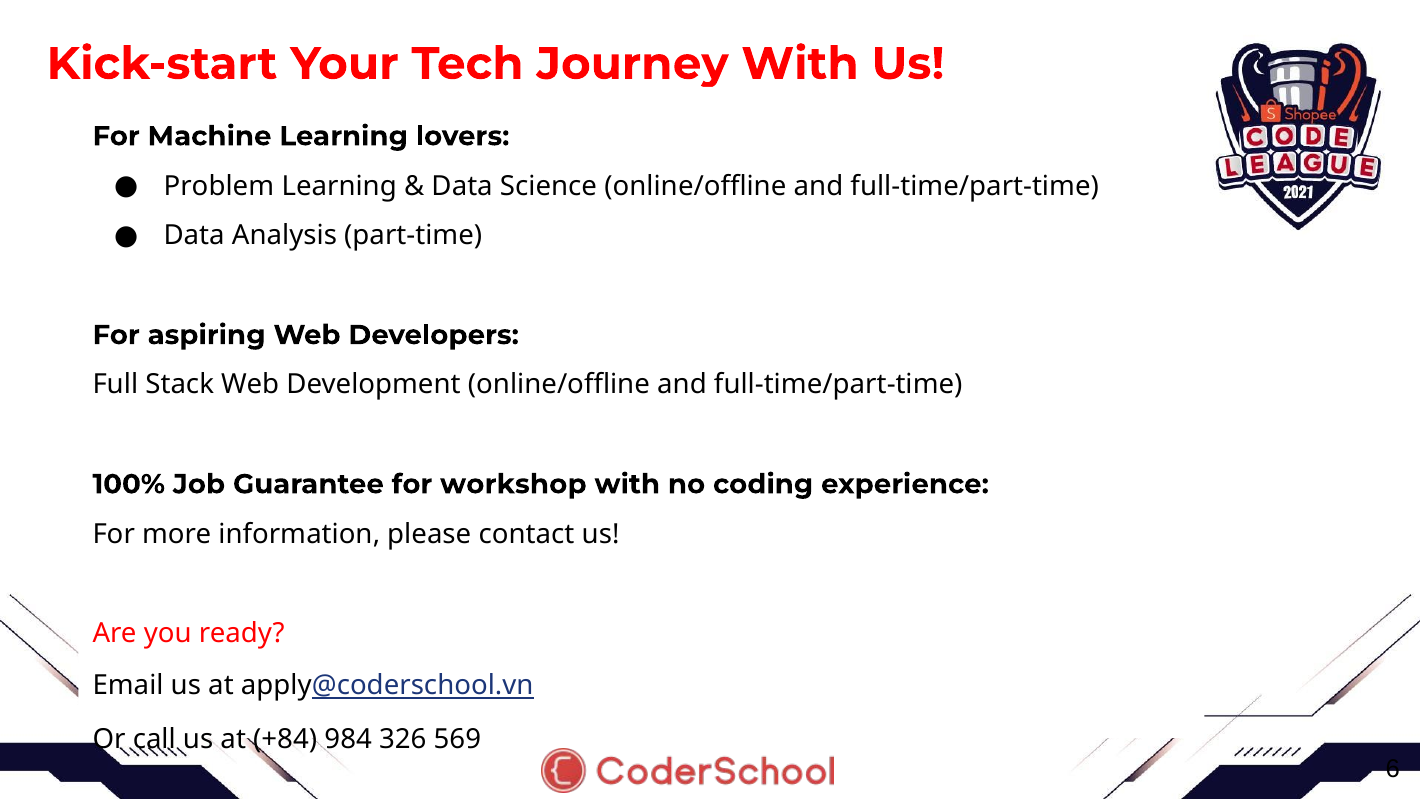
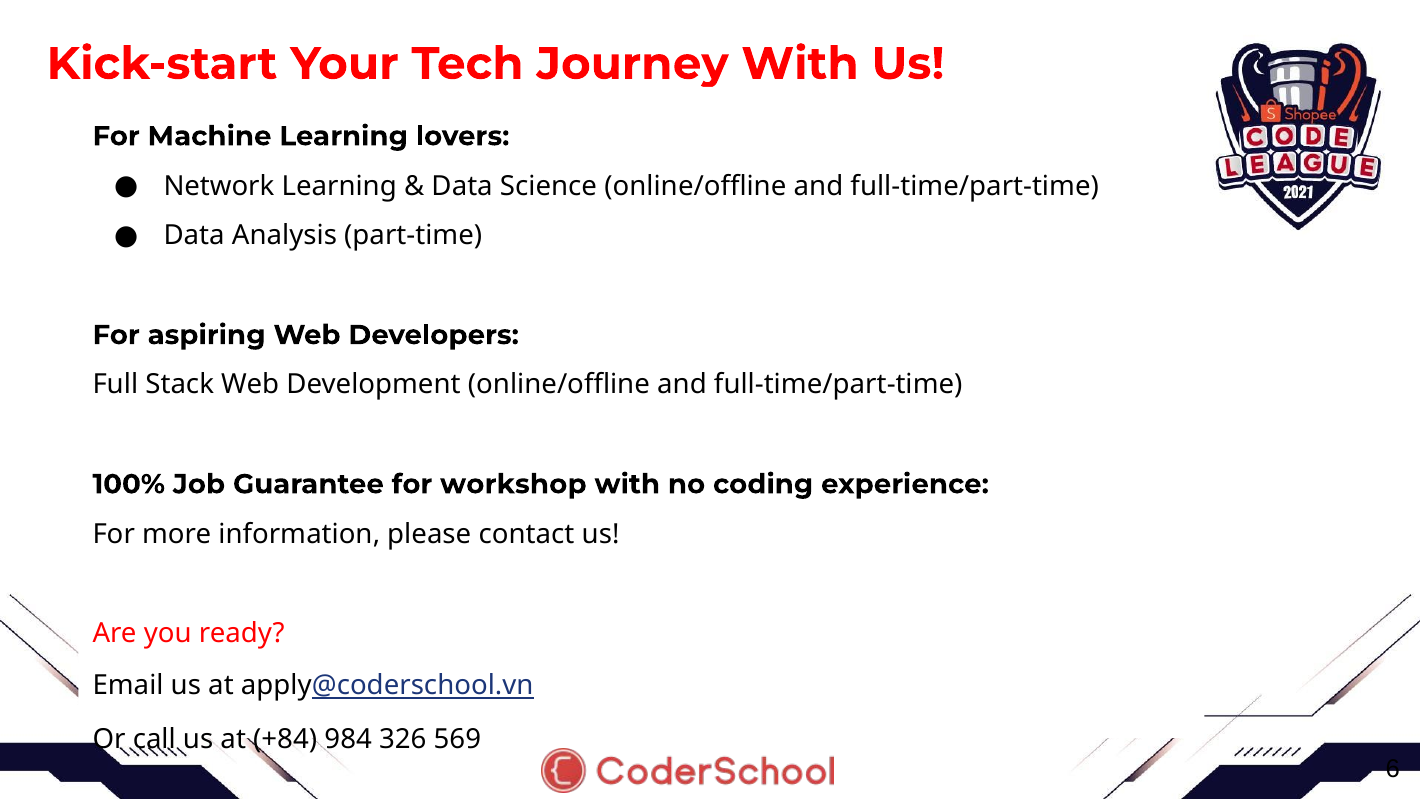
Problem: Problem -> Network
